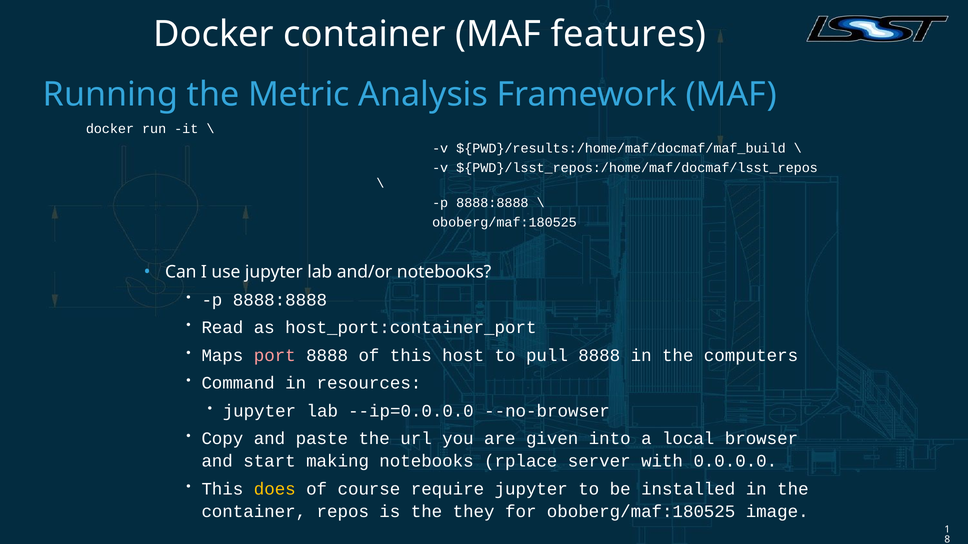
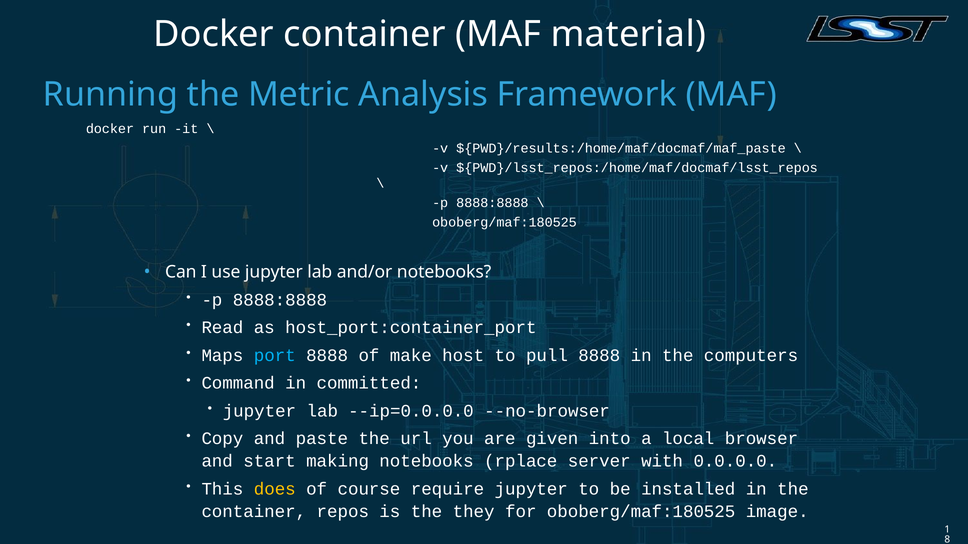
features: features -> material
${PWD}/results:/home/maf/docmaf/maf_build: ${PWD}/results:/home/maf/docmaf/maf_build -> ${PWD}/results:/home/maf/docmaf/maf_paste
port colour: pink -> light blue
of this: this -> make
resources: resources -> committed
